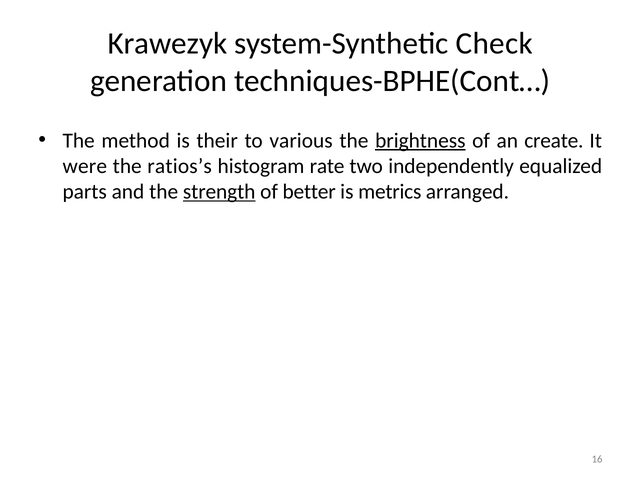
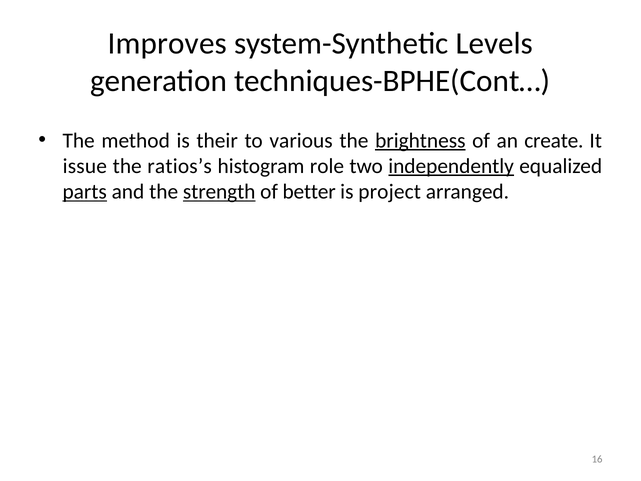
Krawezyk: Krawezyk -> Improves
Check: Check -> Levels
were: were -> issue
rate: rate -> role
independently underline: none -> present
parts underline: none -> present
metrics: metrics -> project
